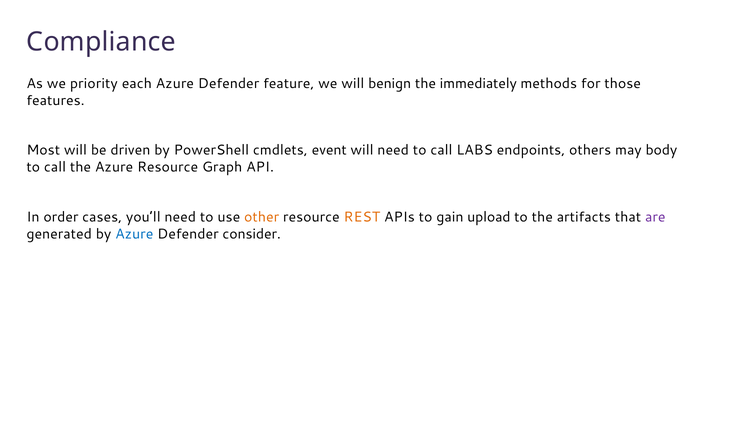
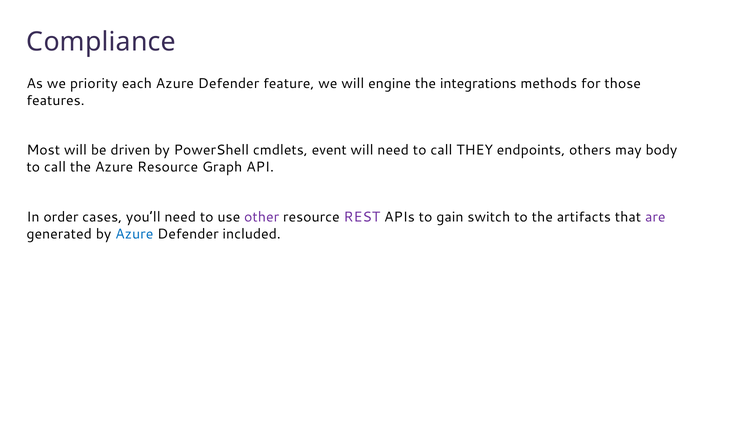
benign: benign -> engine
immediately: immediately -> integrations
LABS: LABS -> THEY
other colour: orange -> purple
REST colour: orange -> purple
upload: upload -> switch
consider: consider -> included
